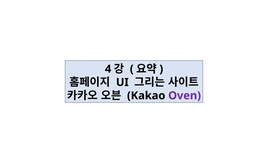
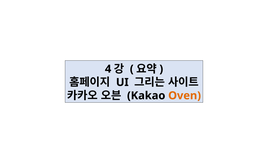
Oven colour: purple -> orange
